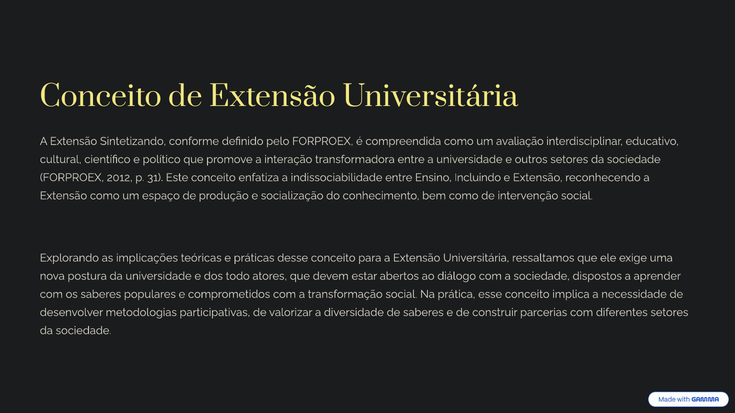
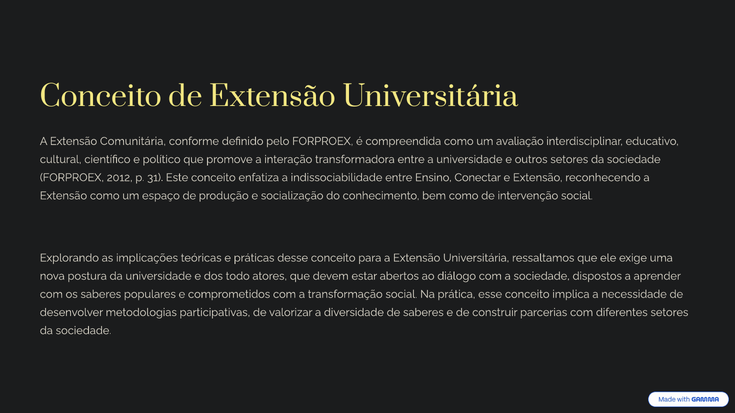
Sintetizando: Sintetizando -> Comunitária
Incluindo: Incluindo -> Conectar
